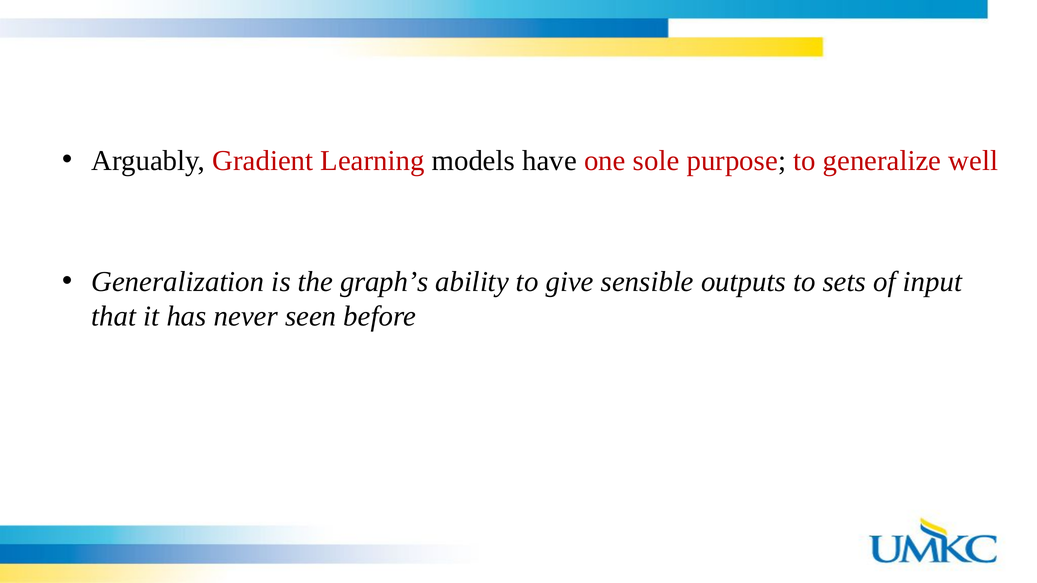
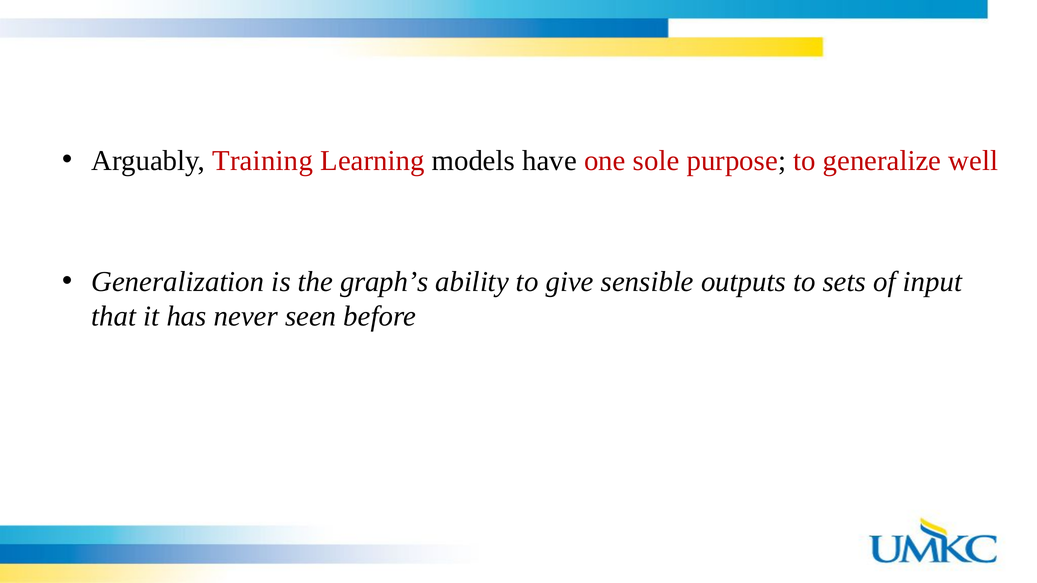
Gradient: Gradient -> Training
